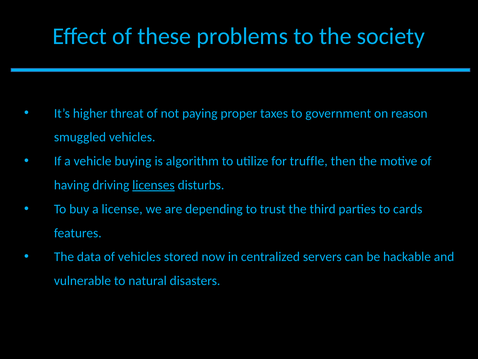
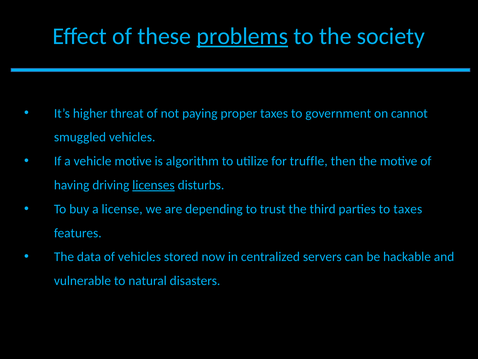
problems underline: none -> present
reason: reason -> cannot
vehicle buying: buying -> motive
to cards: cards -> taxes
